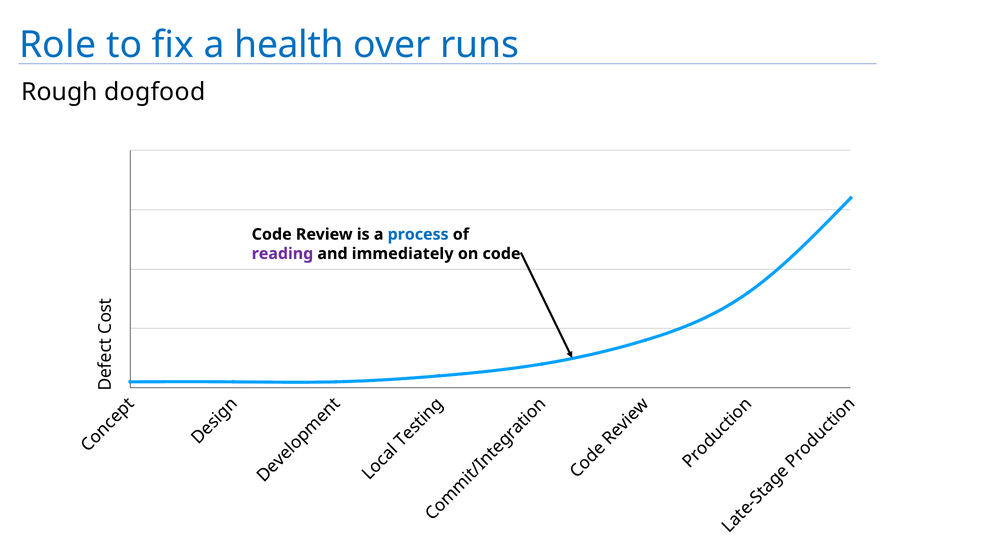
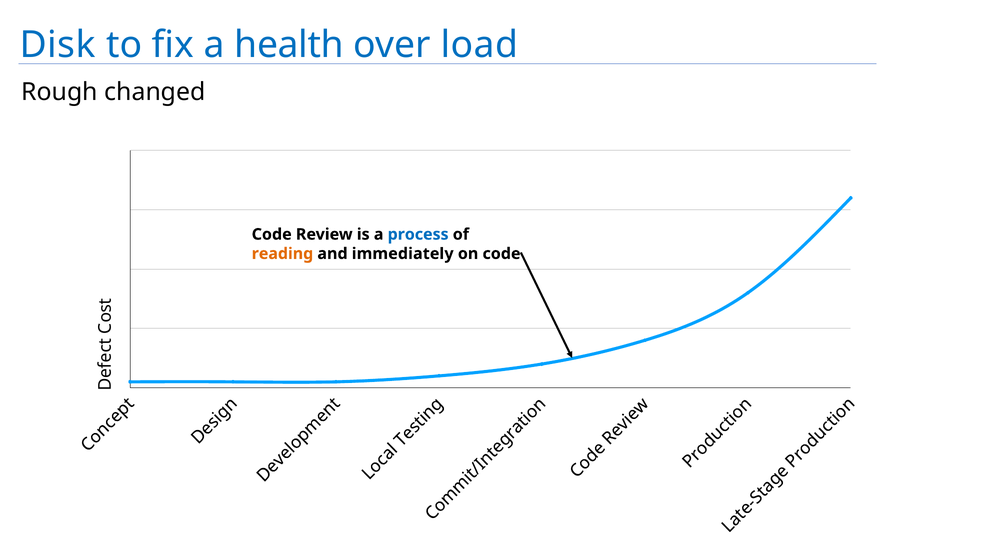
Role: Role -> Disk
runs: runs -> load
dogfood: dogfood -> changed
reading colour: purple -> orange
